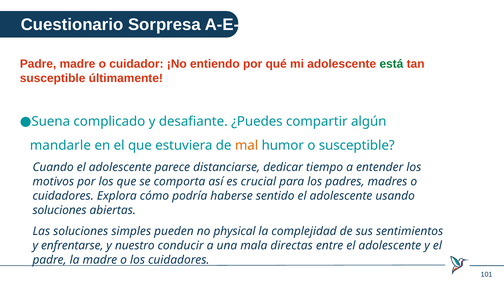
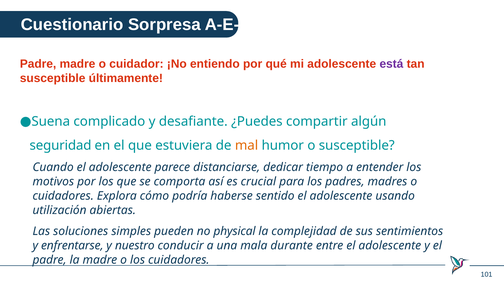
está colour: green -> purple
mandarle: mandarle -> seguridad
soluciones at (60, 211): soluciones -> utilización
directas: directas -> durante
